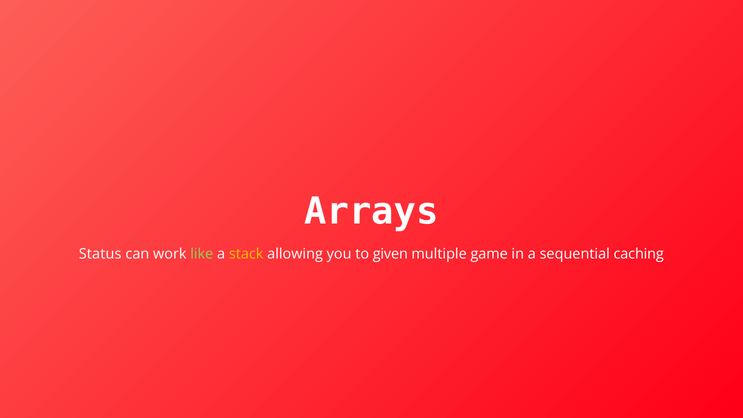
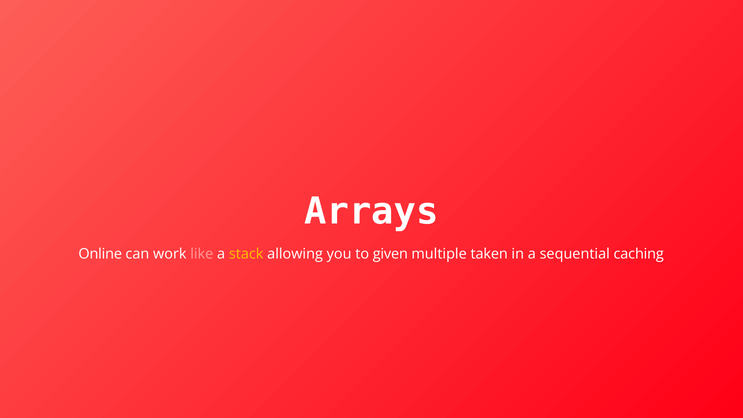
Status: Status -> Online
like colour: light green -> pink
game: game -> taken
